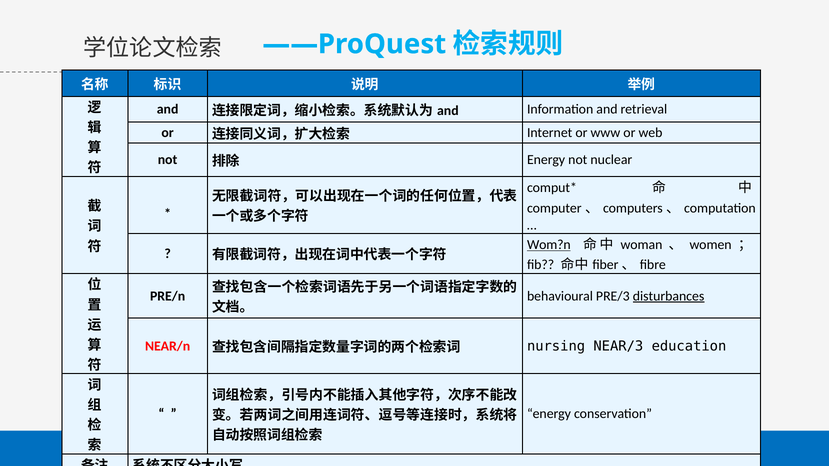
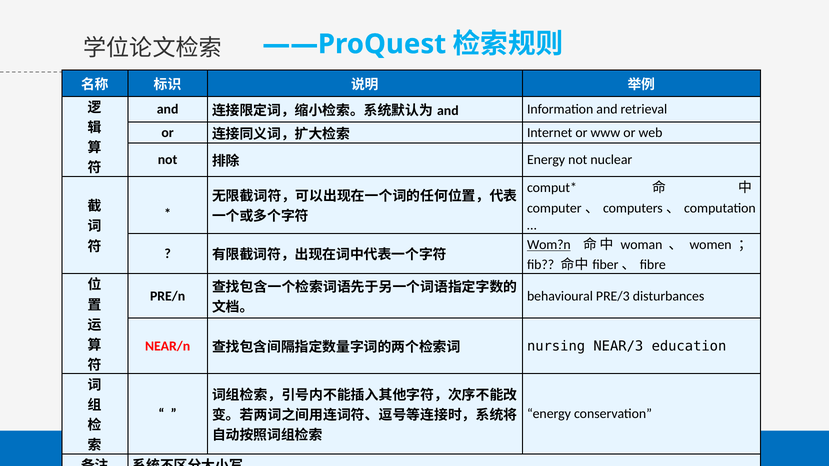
disturbances underline: present -> none
